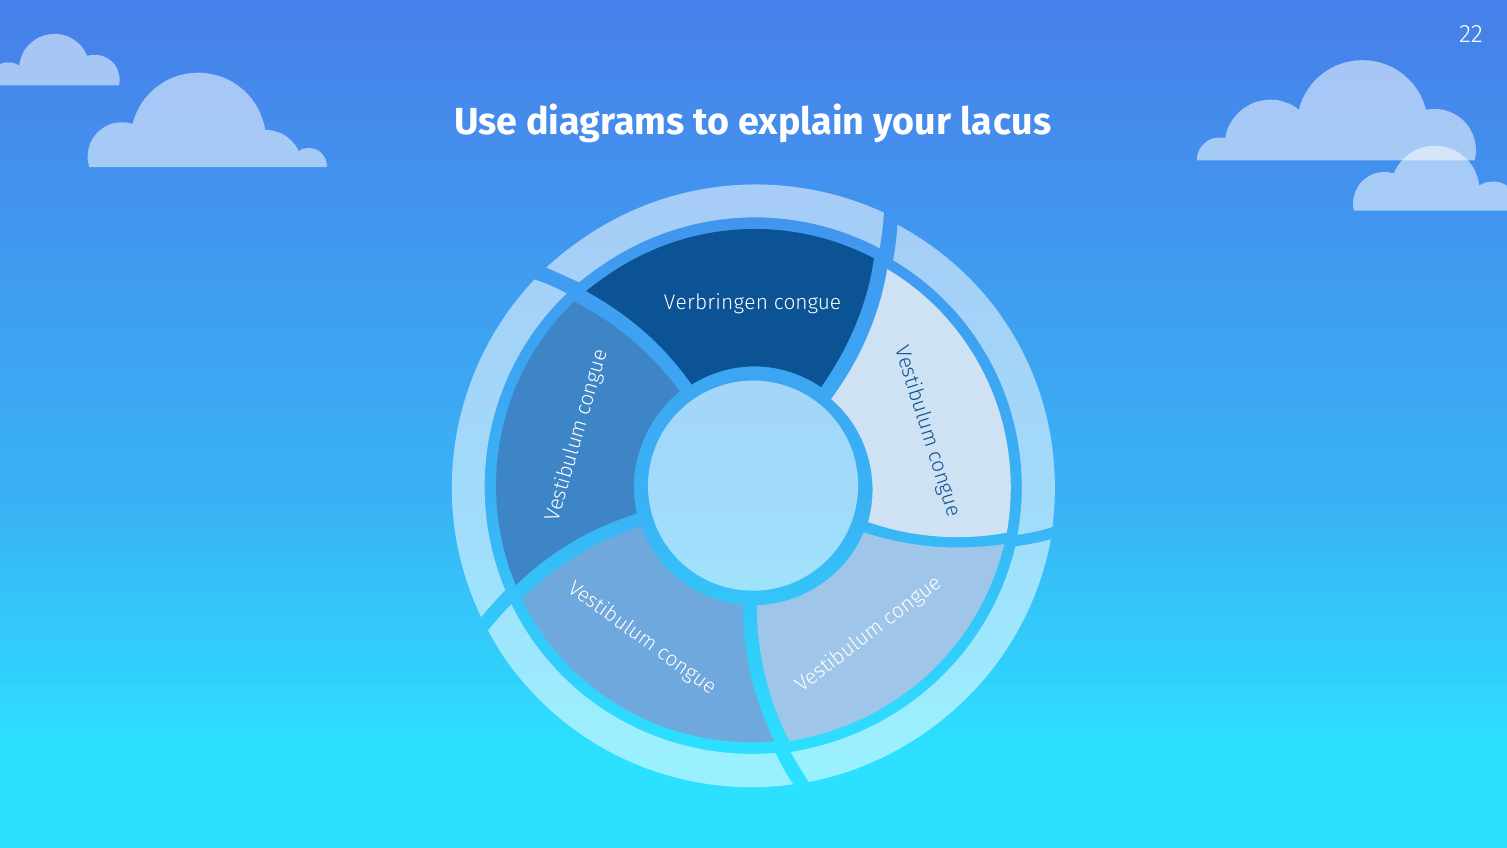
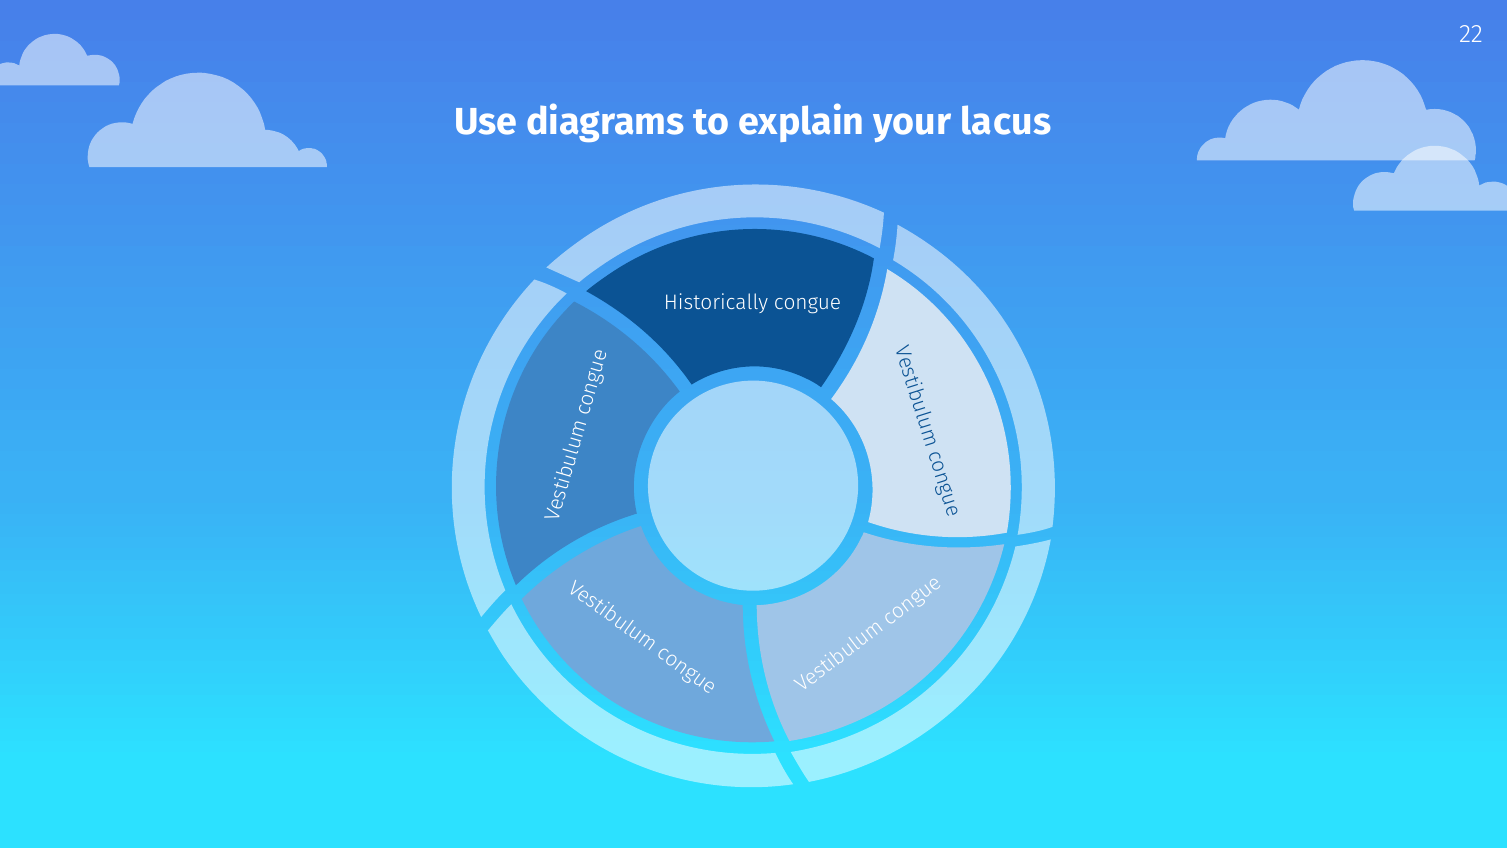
Verbringen: Verbringen -> Historically
